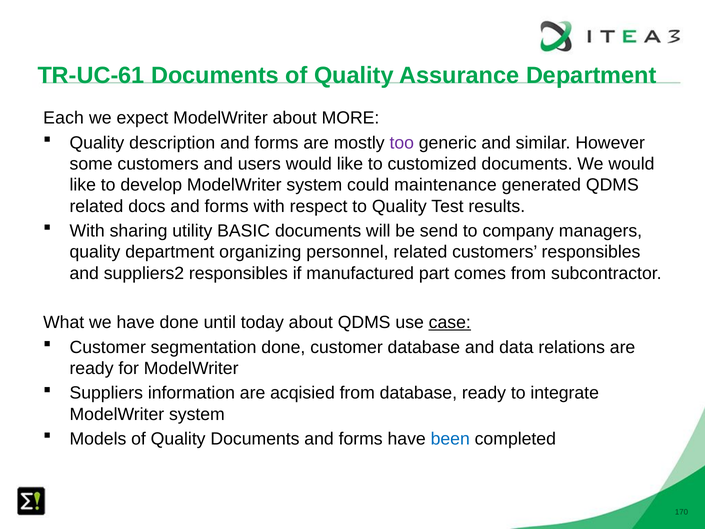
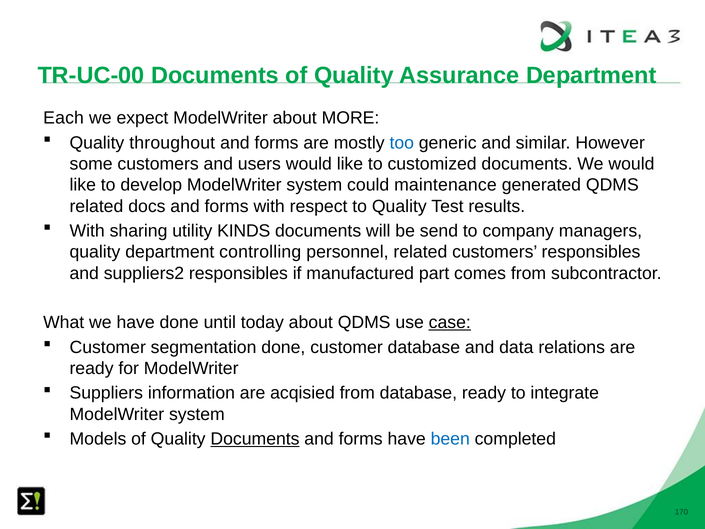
TR-UC-61: TR-UC-61 -> TR-UC-00
description: description -> throughout
too colour: purple -> blue
BASIC: BASIC -> KINDS
organizing: organizing -> controlling
Documents at (255, 439) underline: none -> present
